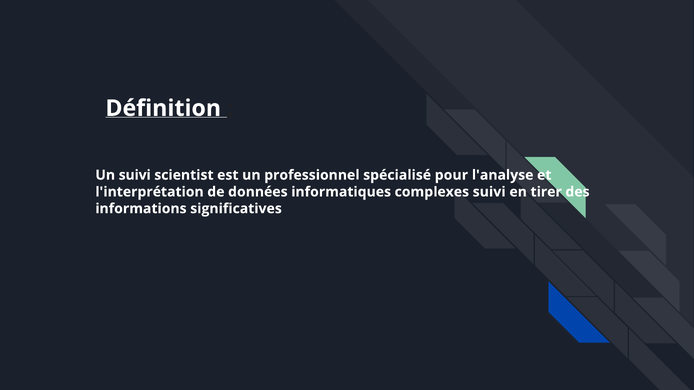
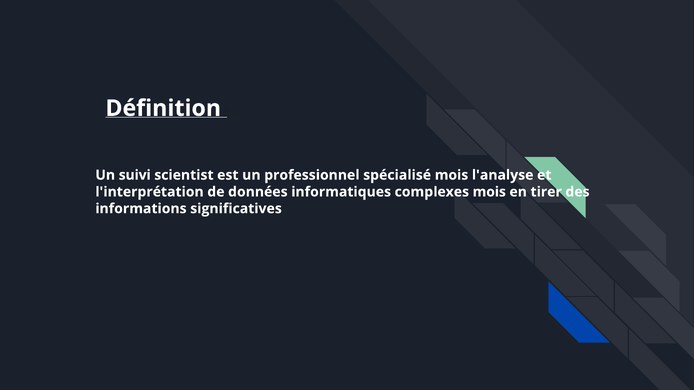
spécialisé pour: pour -> mois
complexes suivi: suivi -> mois
